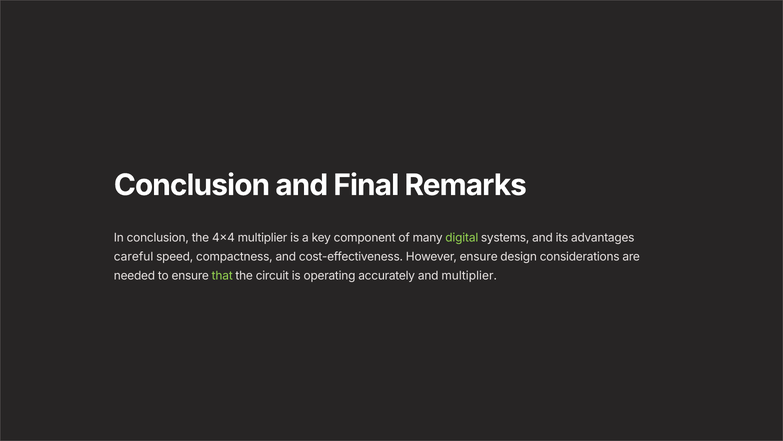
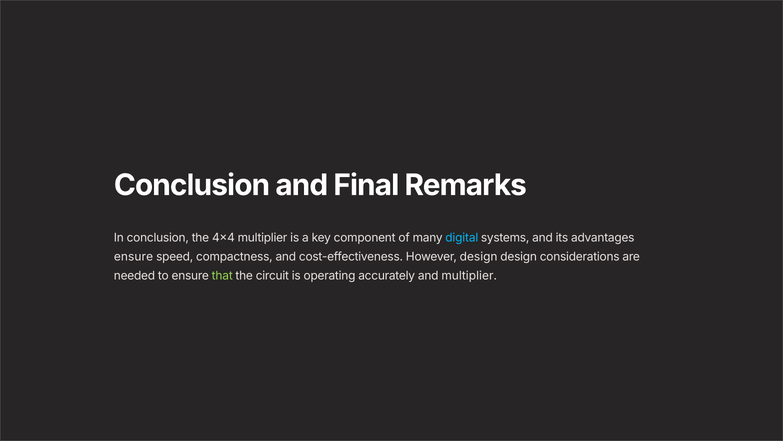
digital colour: light green -> light blue
careful at (134, 256): careful -> ensure
However ensure: ensure -> design
